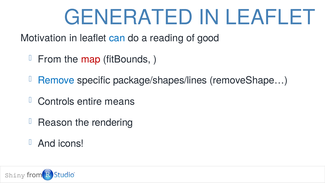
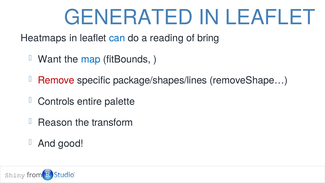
Motivation: Motivation -> Heatmaps
good: good -> bring
From at (50, 59): From -> Want
map colour: red -> blue
Remove colour: blue -> red
means: means -> palette
rendering: rendering -> transform
icons: icons -> good
